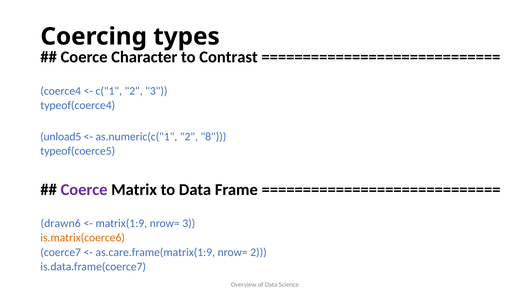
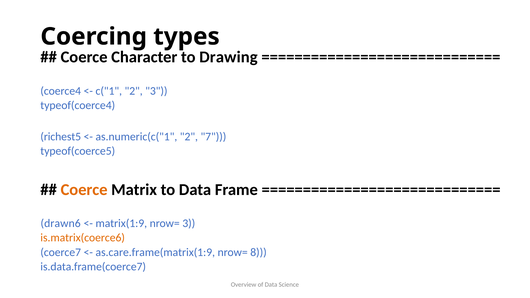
Contrast: Contrast -> Drawing
unload5: unload5 -> richest5
8: 8 -> 7
Coerce at (84, 190) colour: purple -> orange
nrow= 2: 2 -> 8
